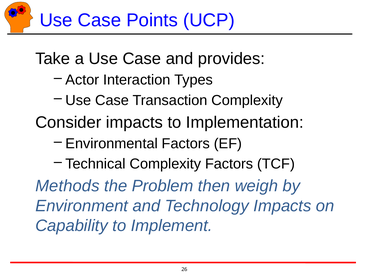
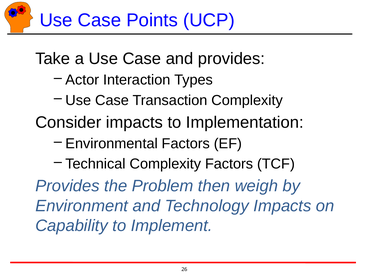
Methods at (67, 186): Methods -> Provides
